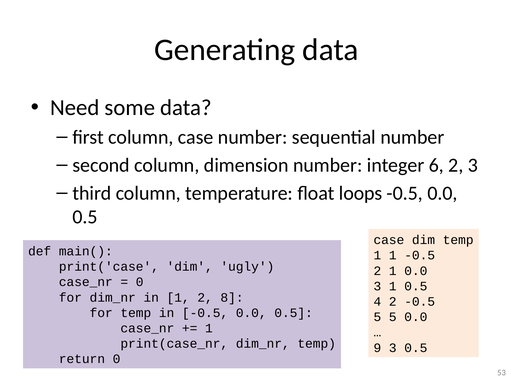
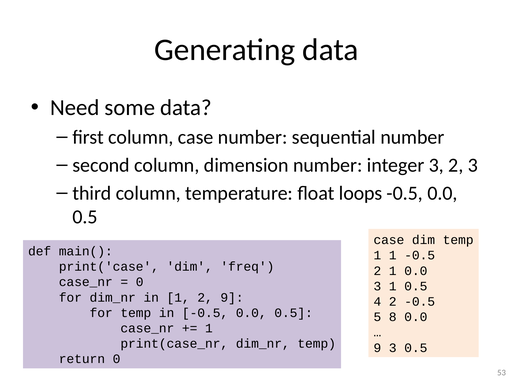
integer 6: 6 -> 3
ugly: ugly -> freq
2 8: 8 -> 9
5 5: 5 -> 8
